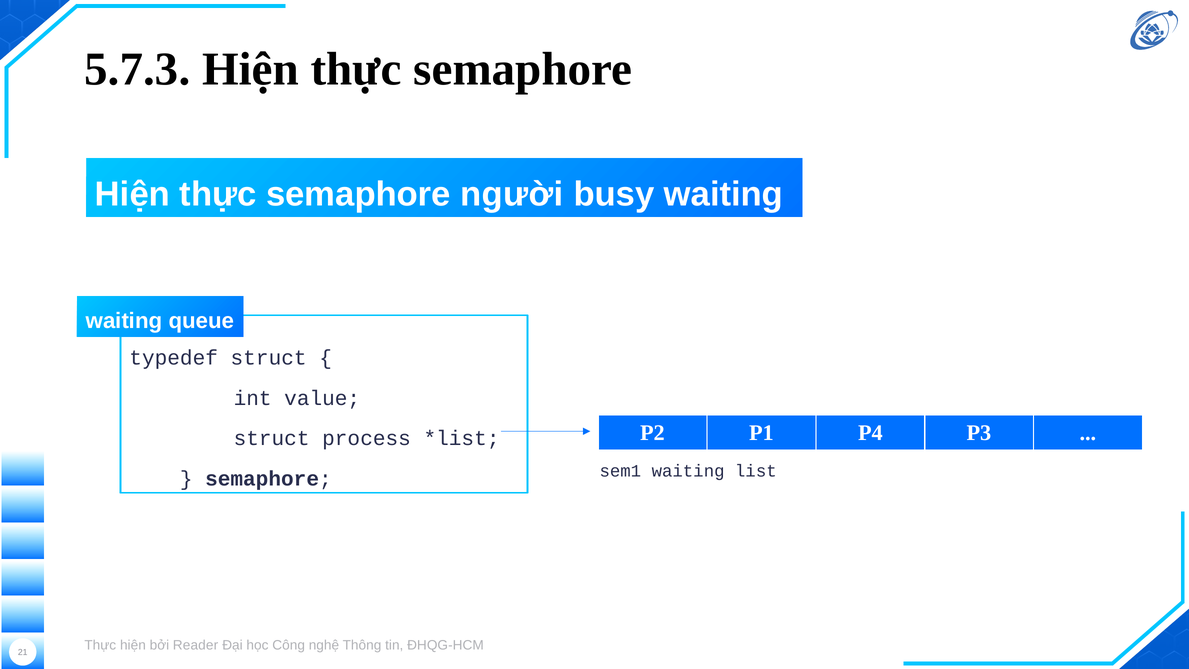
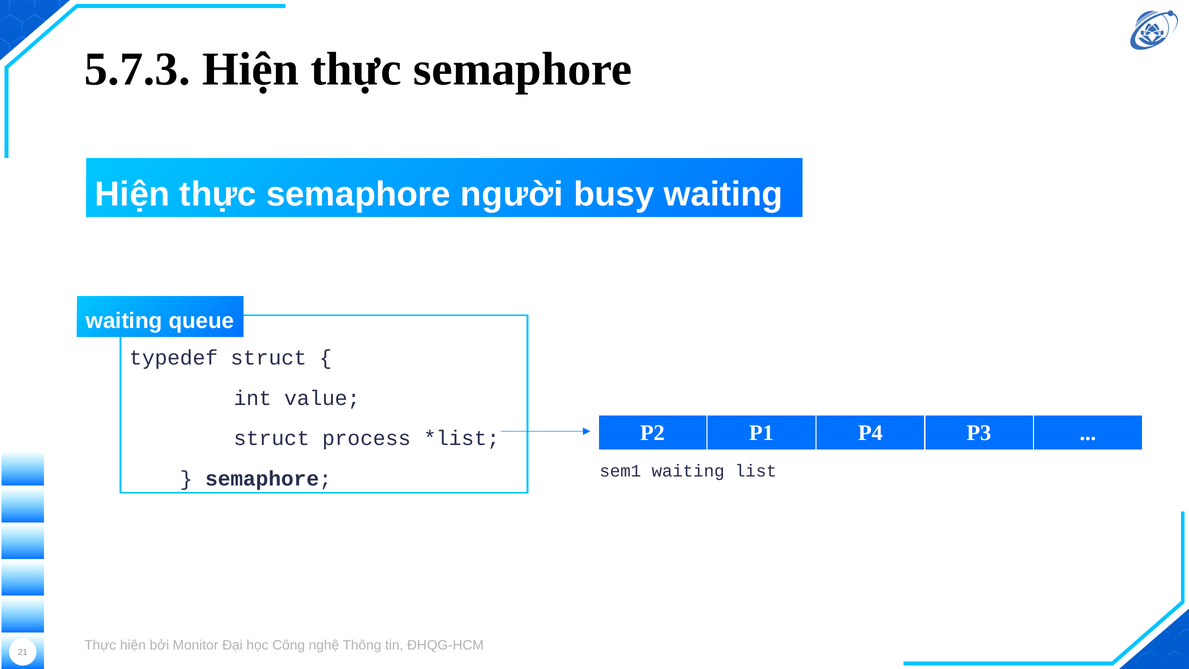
Reader: Reader -> Monitor
